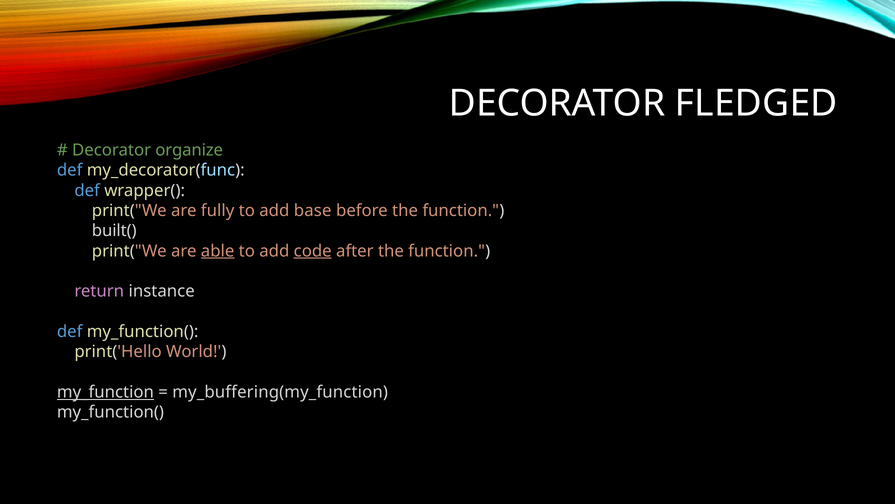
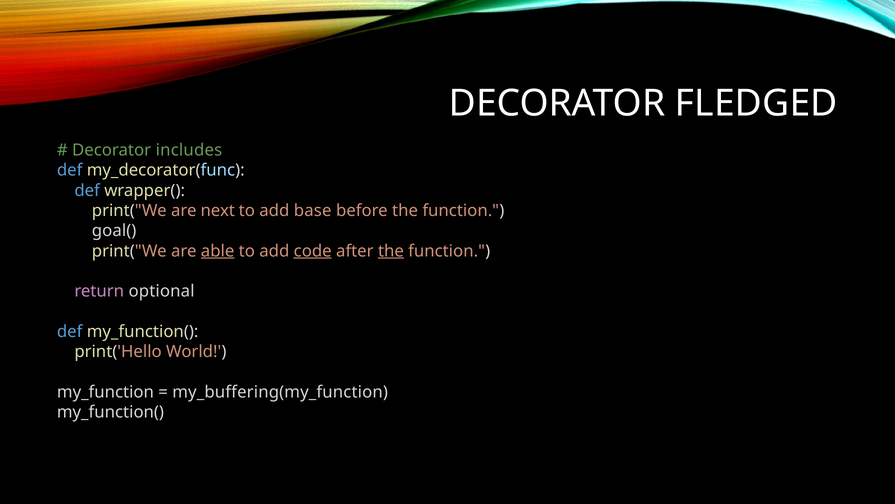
organize: organize -> includes
fully: fully -> next
built(: built( -> goal(
the at (391, 251) underline: none -> present
instance: instance -> optional
my_function underline: present -> none
